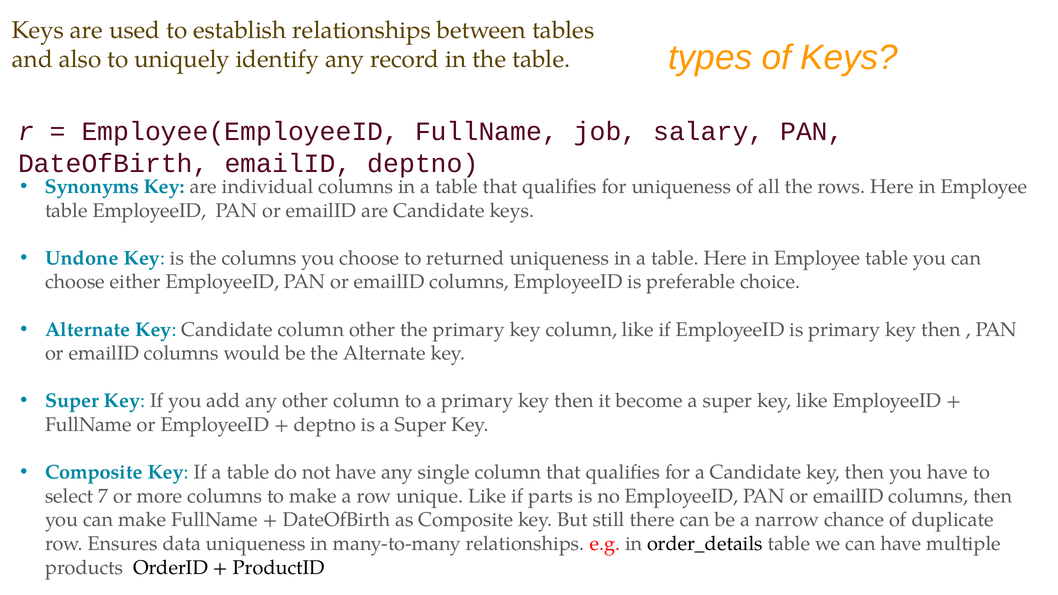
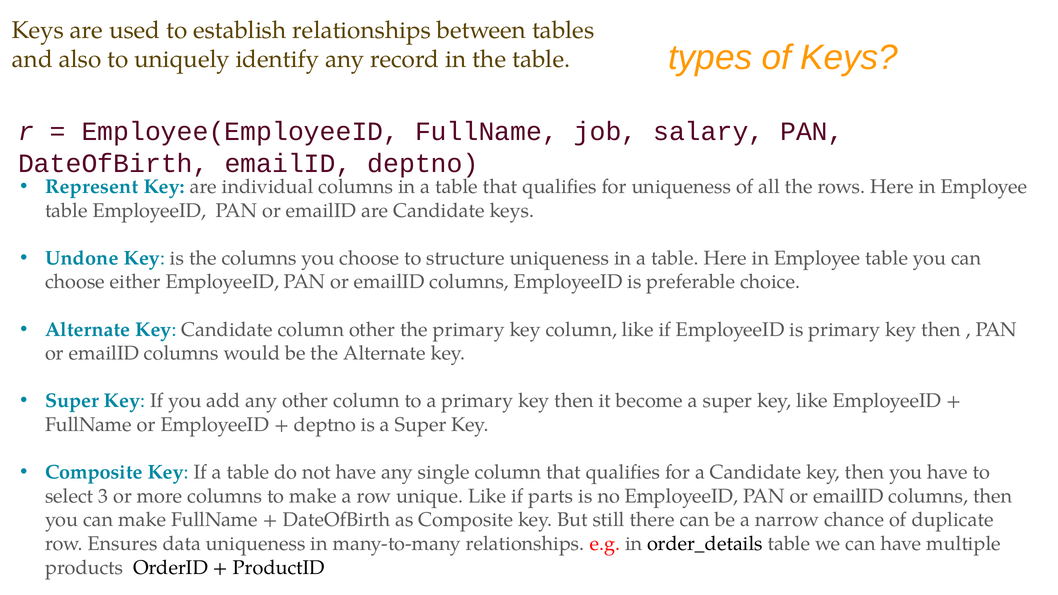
Synonyms: Synonyms -> Represent
returned: returned -> structure
7: 7 -> 3
